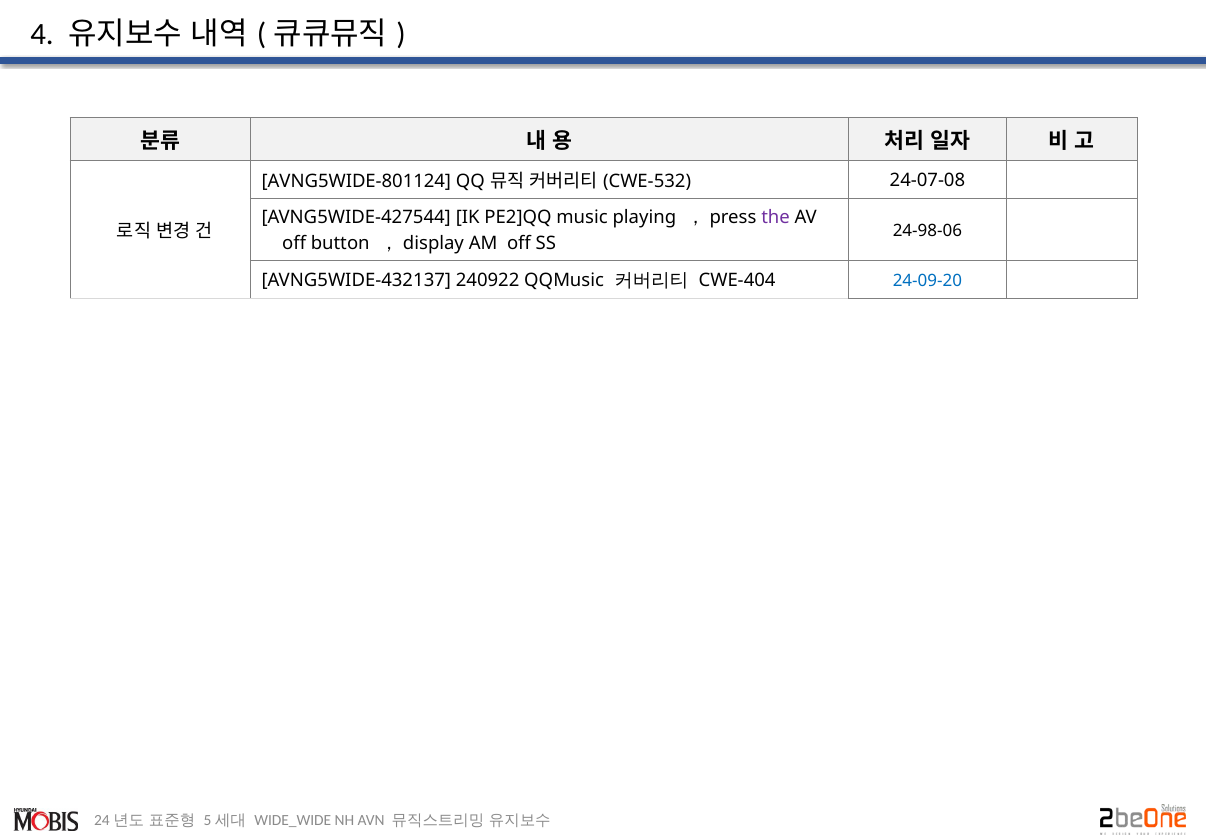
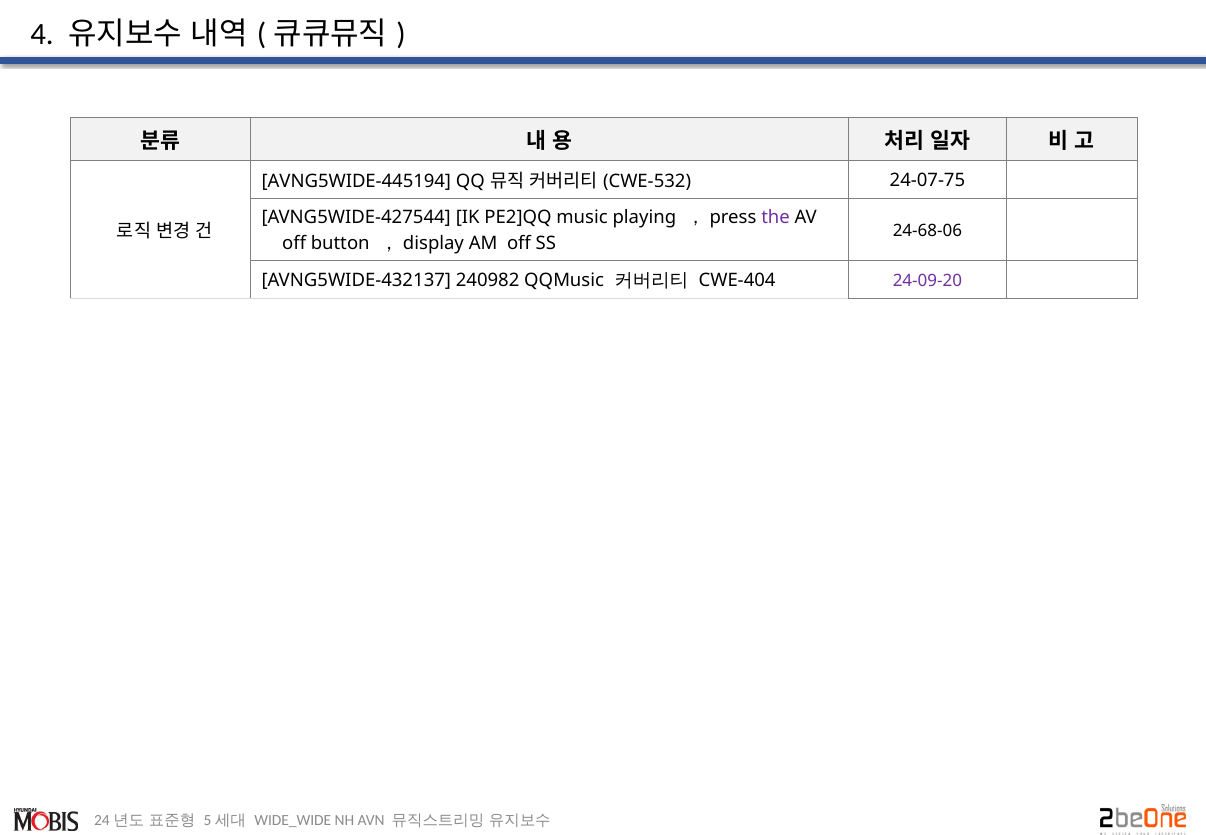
AVNG5WIDE-801124: AVNG5WIDE-801124 -> AVNG5WIDE-445194
24-07-08: 24-07-08 -> 24-07-75
24-98-06: 24-98-06 -> 24-68-06
240922: 240922 -> 240982
24-09-20 colour: blue -> purple
